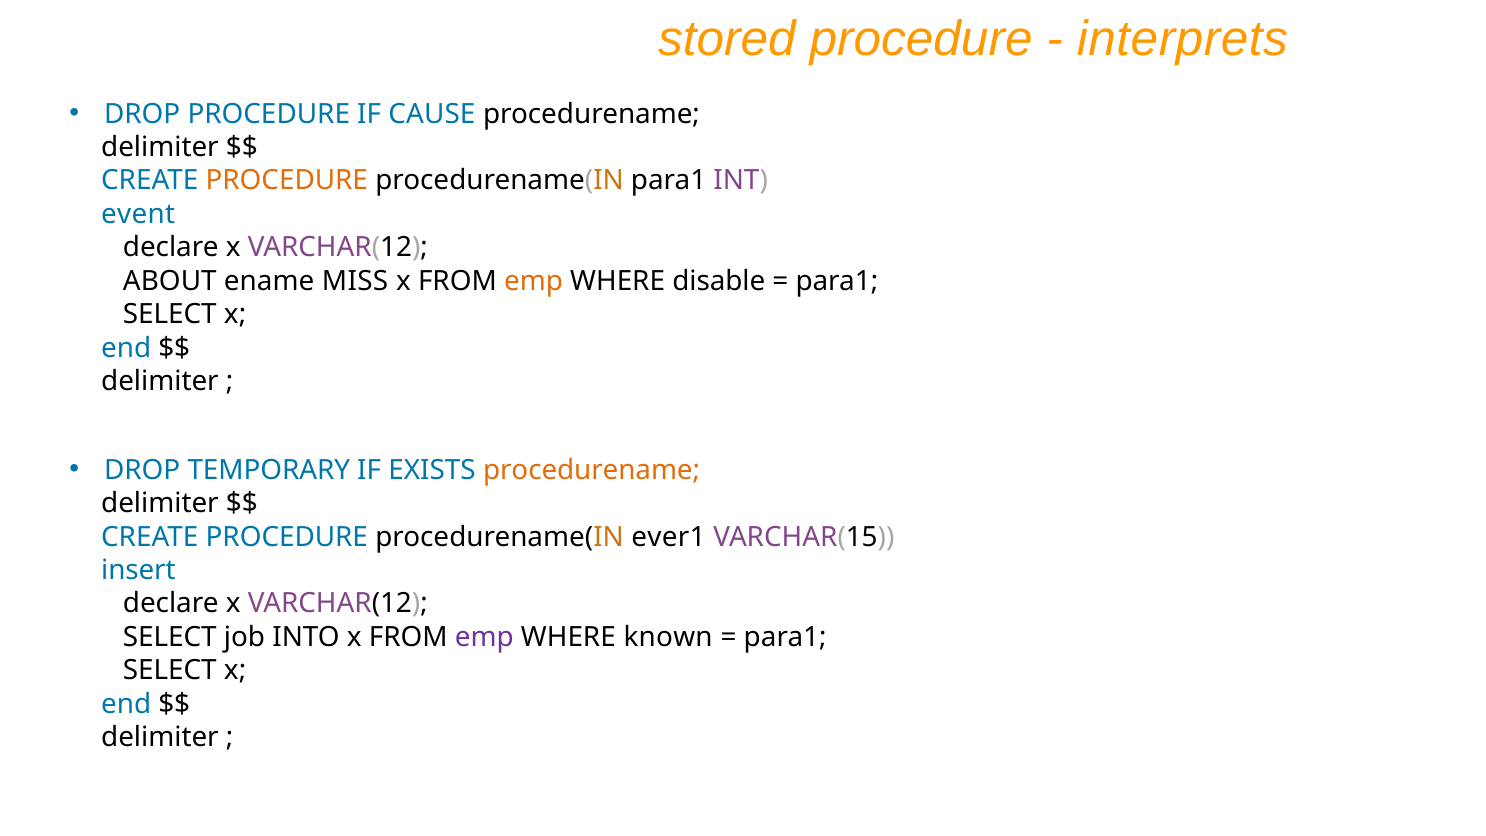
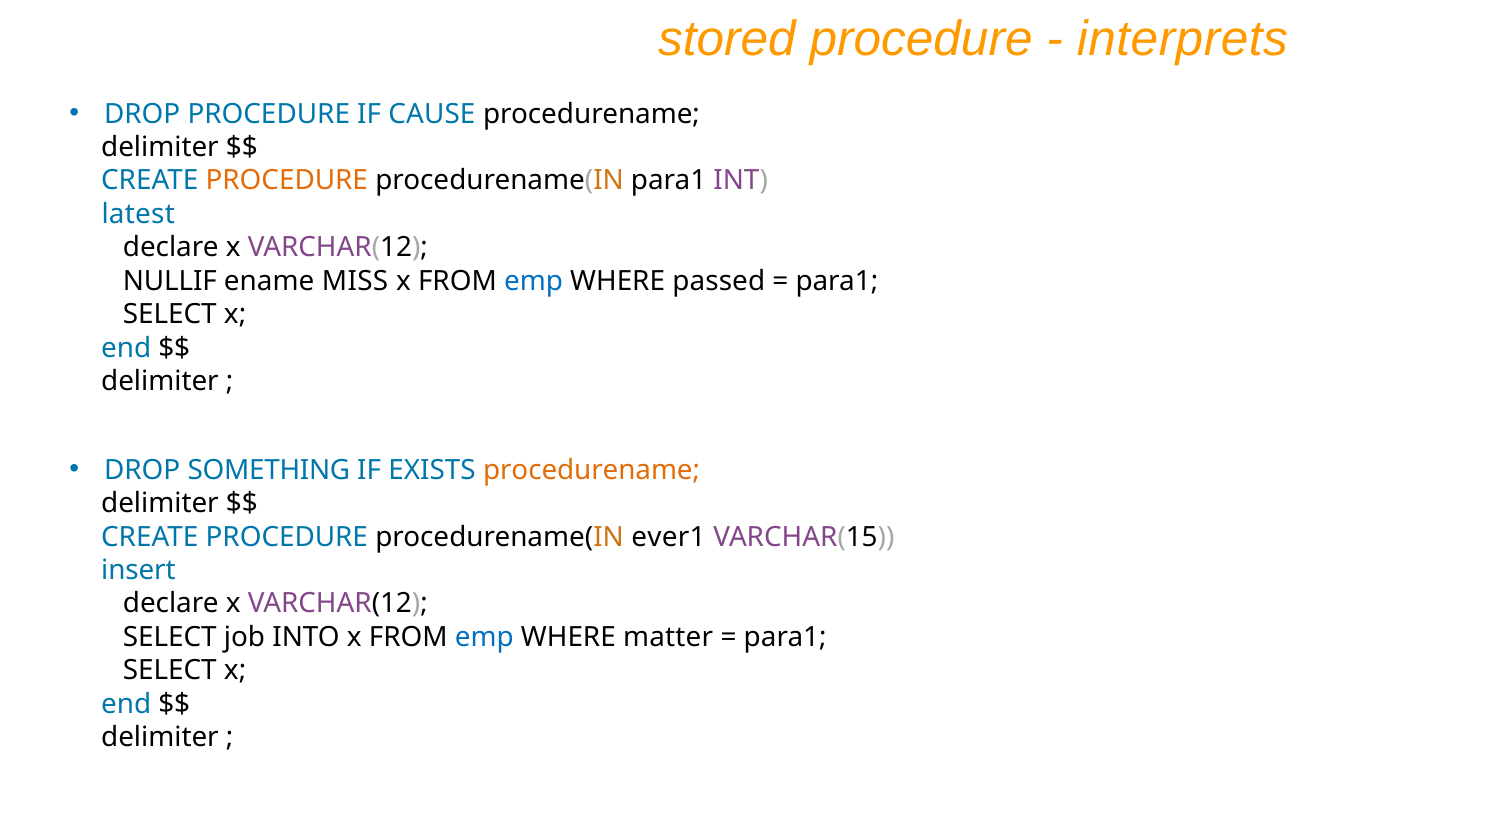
event: event -> latest
ABOUT: ABOUT -> NULLIF
emp at (534, 281) colour: orange -> blue
disable: disable -> passed
TEMPORARY: TEMPORARY -> SOMETHING
emp at (484, 637) colour: purple -> blue
known: known -> matter
